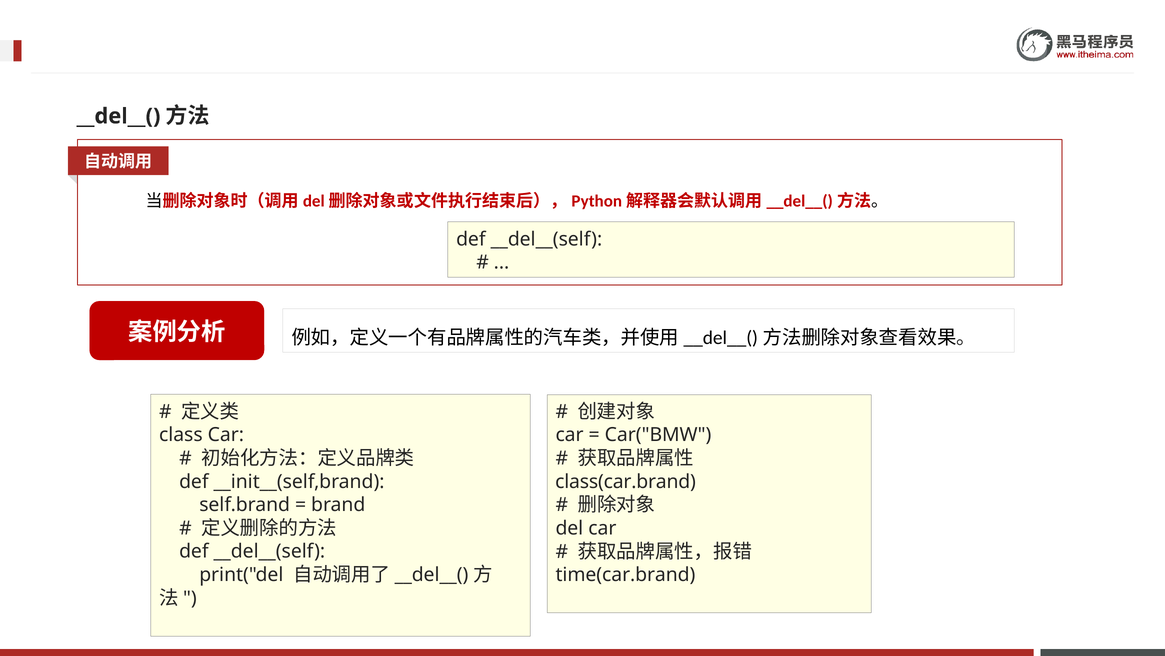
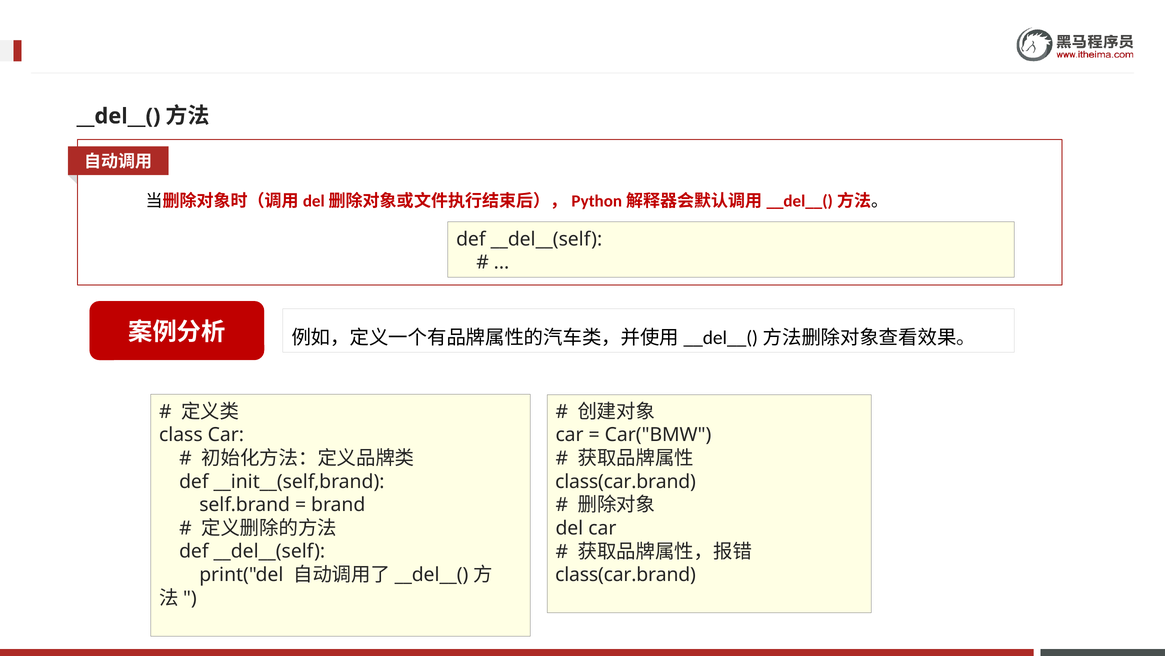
time(car.brand at (625, 574): time(car.brand -> class(car.brand
